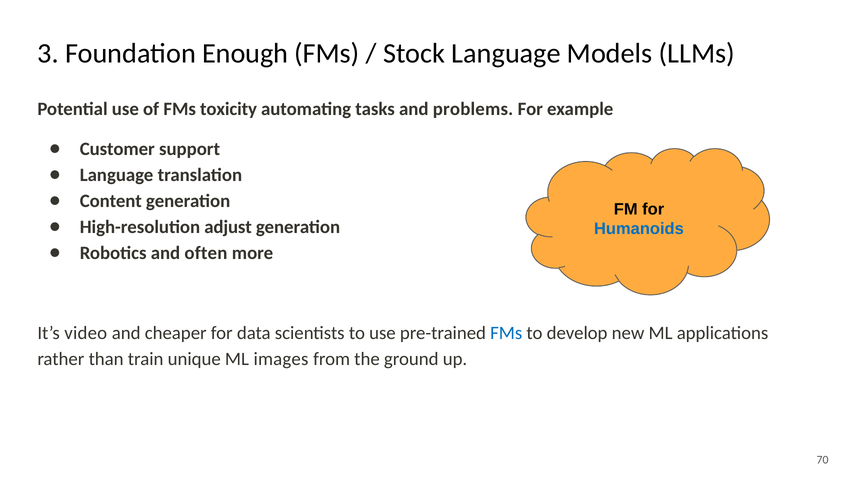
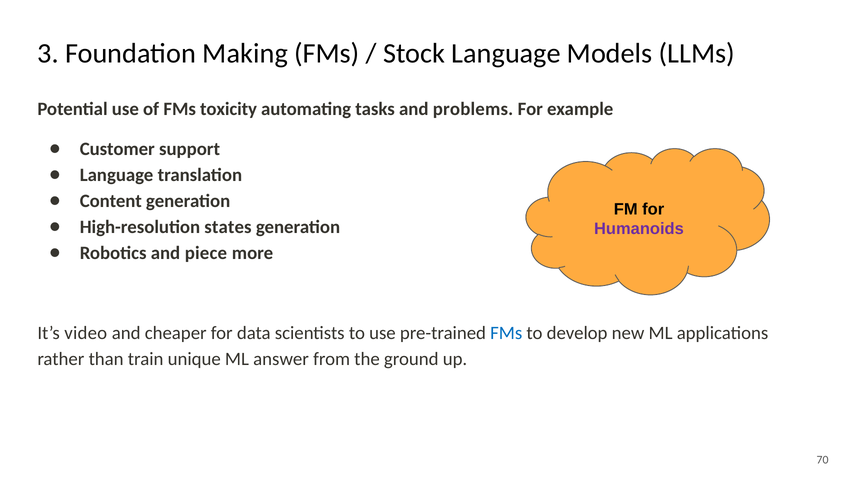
Enough: Enough -> Making
adjust: adjust -> states
Humanoids colour: blue -> purple
often: often -> piece
images: images -> answer
